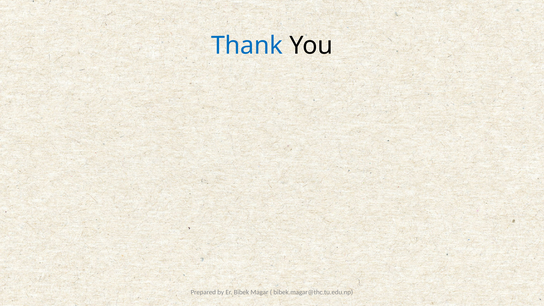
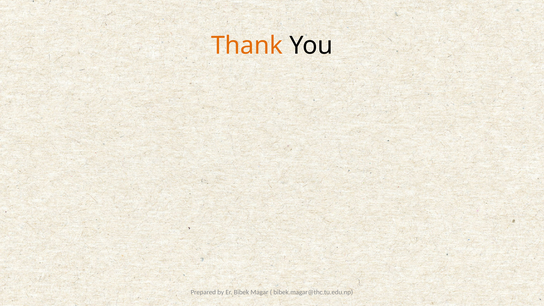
Thank colour: blue -> orange
